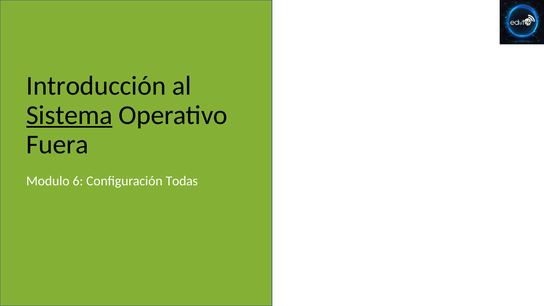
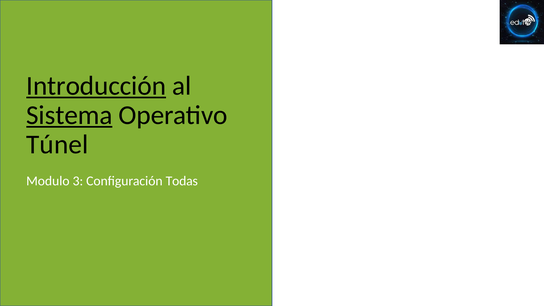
Introducción underline: none -> present
Fuera: Fuera -> Túnel
6: 6 -> 3
